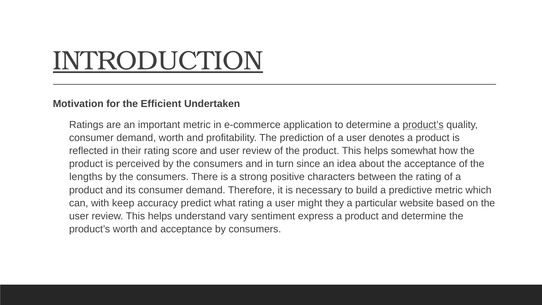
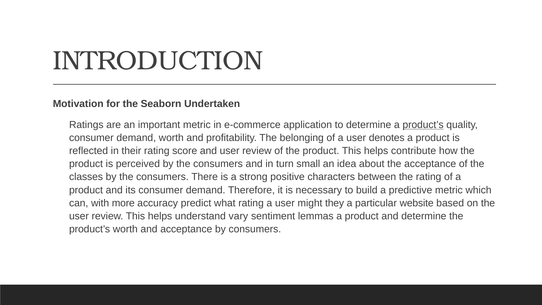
INTRODUCTION underline: present -> none
Efficient: Efficient -> Seaborn
prediction: prediction -> belonging
somewhat: somewhat -> contribute
since: since -> small
lengths: lengths -> classes
keep: keep -> more
express: express -> lemmas
